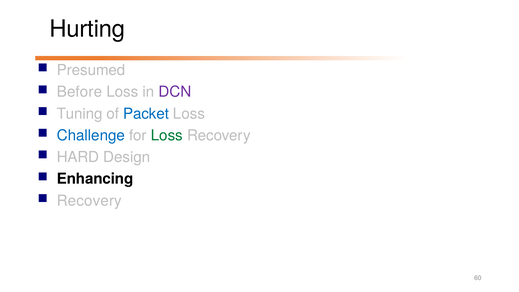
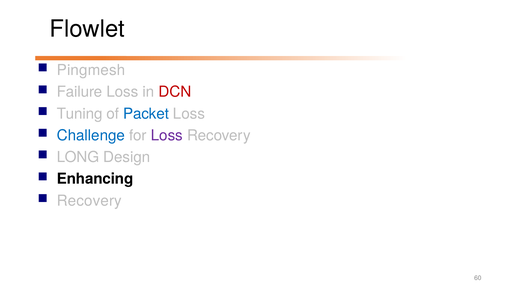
Hurting: Hurting -> Flowlet
Presumed: Presumed -> Pingmesh
Before: Before -> Failure
DCN colour: purple -> red
Loss at (167, 135) colour: green -> purple
HARD: HARD -> LONG
